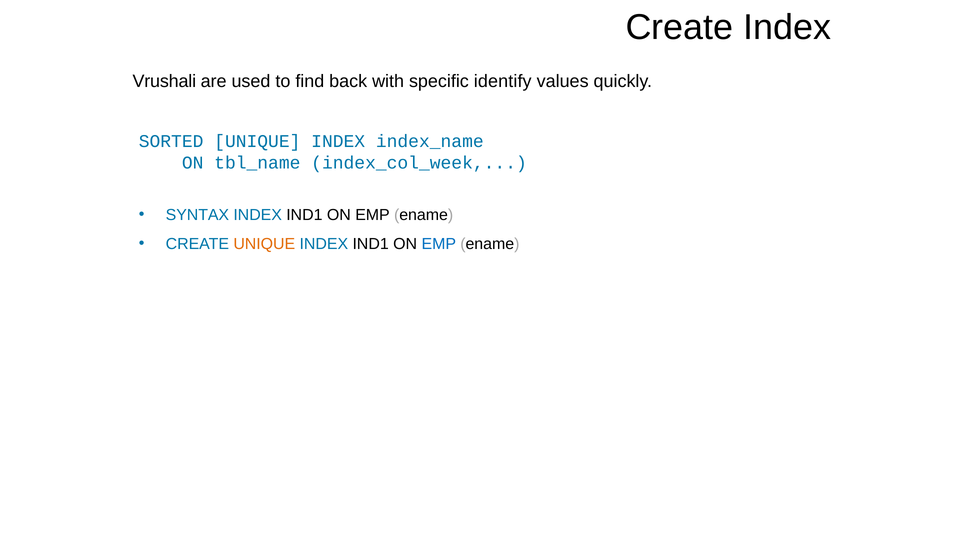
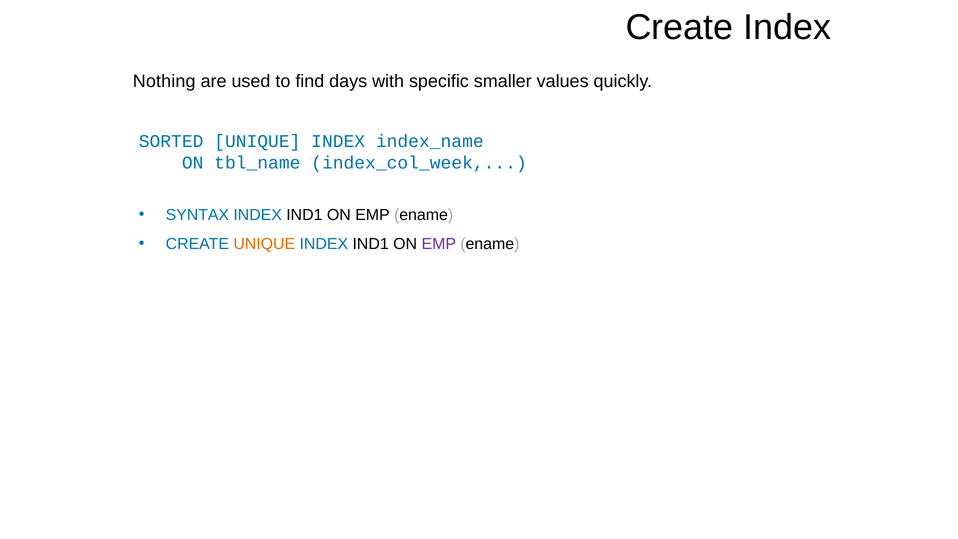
Vrushali: Vrushali -> Nothing
back: back -> days
identify: identify -> smaller
EMP at (439, 244) colour: blue -> purple
